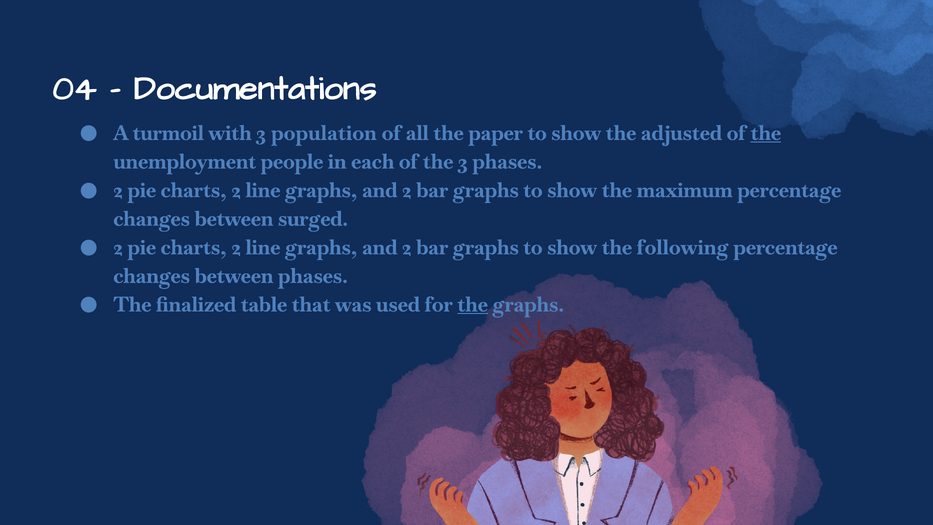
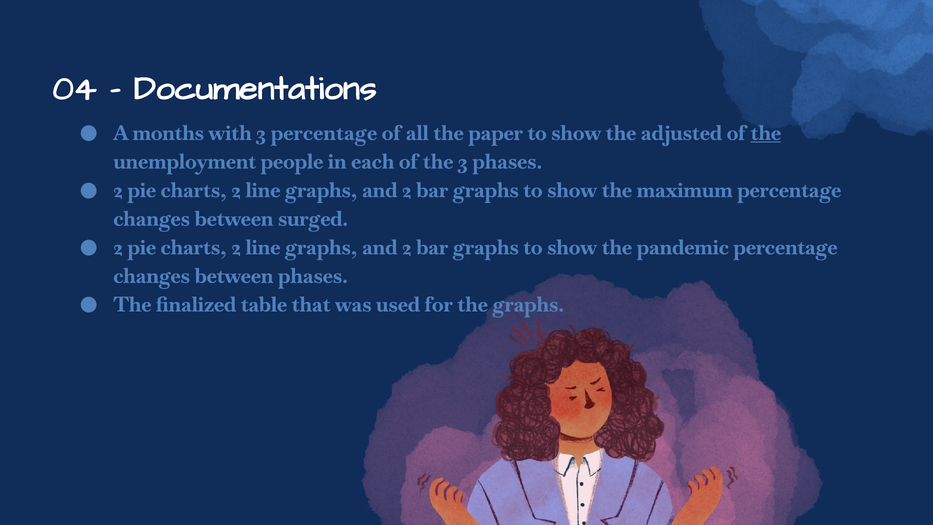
turmoil: turmoil -> months
3 population: population -> percentage
following: following -> pandemic
the at (473, 305) underline: present -> none
